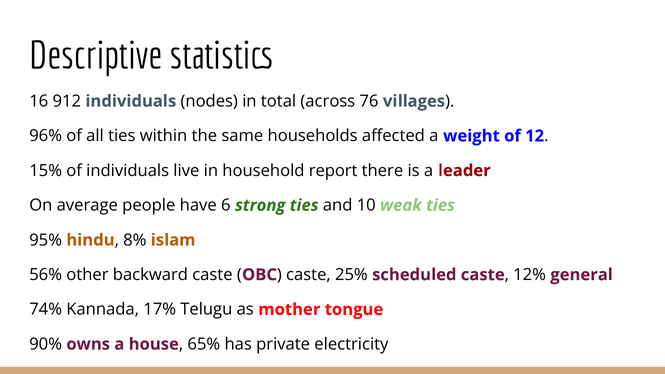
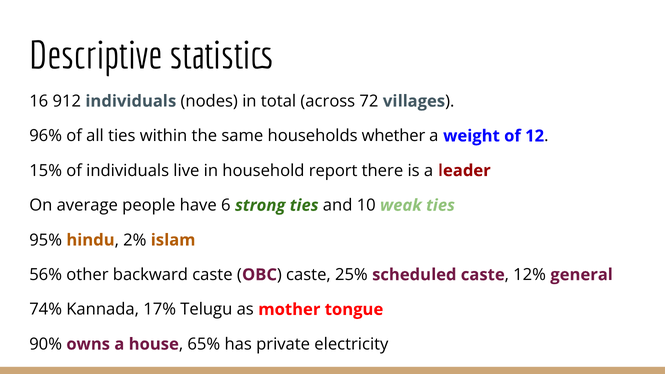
76: 76 -> 72
affected: affected -> whether
8%: 8% -> 2%
